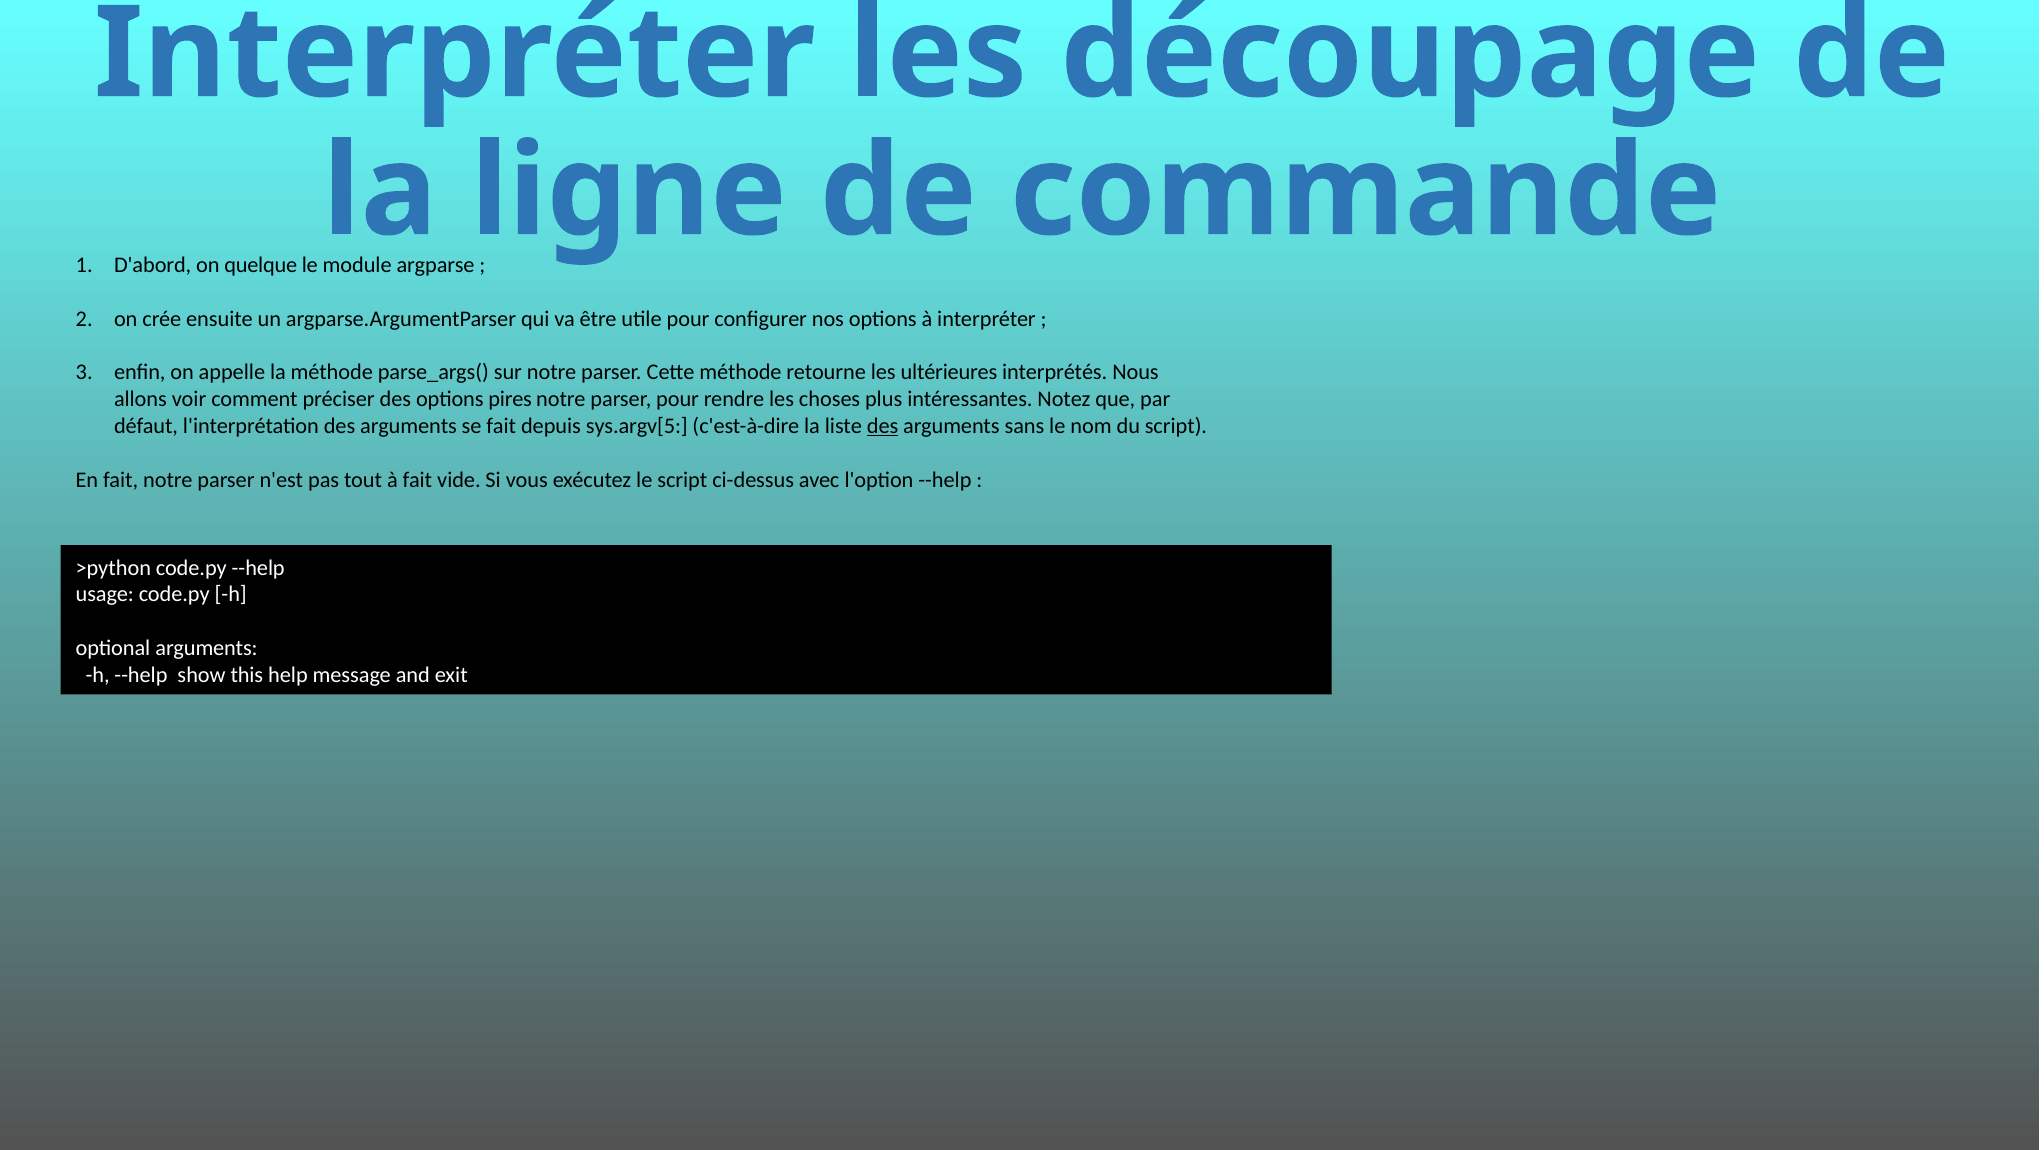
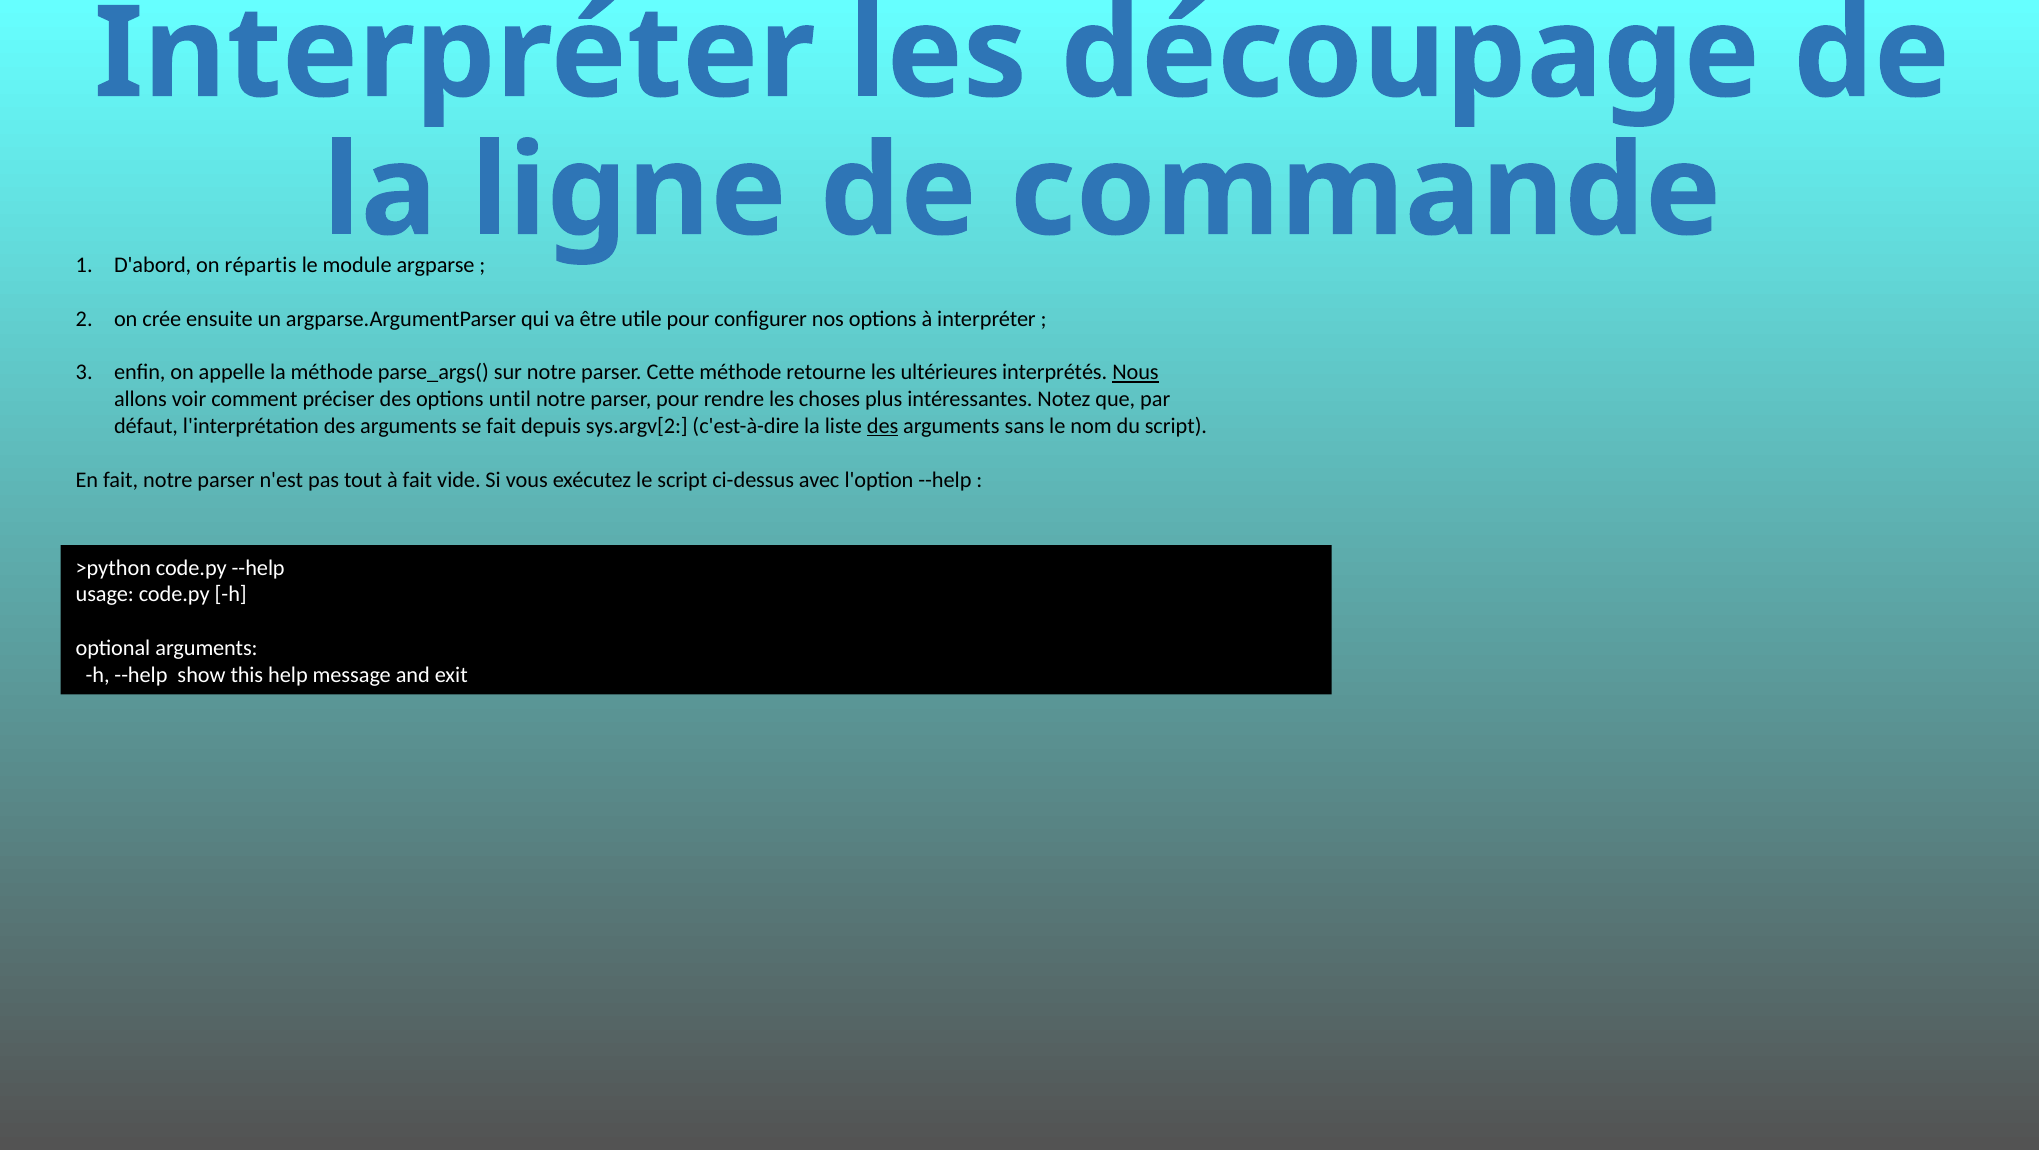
quelque: quelque -> répartis
Nous underline: none -> present
pires: pires -> until
sys.argv[5: sys.argv[5 -> sys.argv[2
